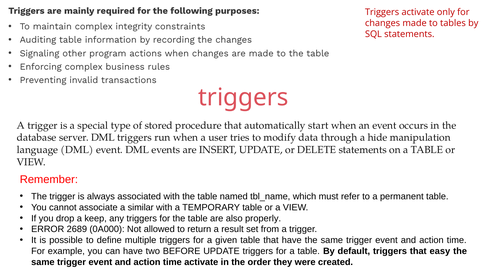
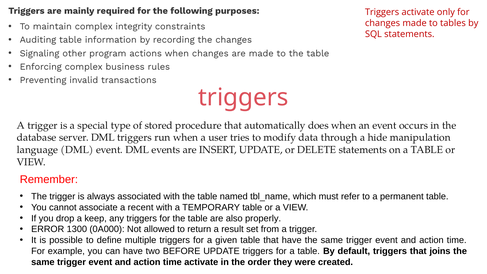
start: start -> does
similar: similar -> recent
2689: 2689 -> 1300
easy: easy -> joins
